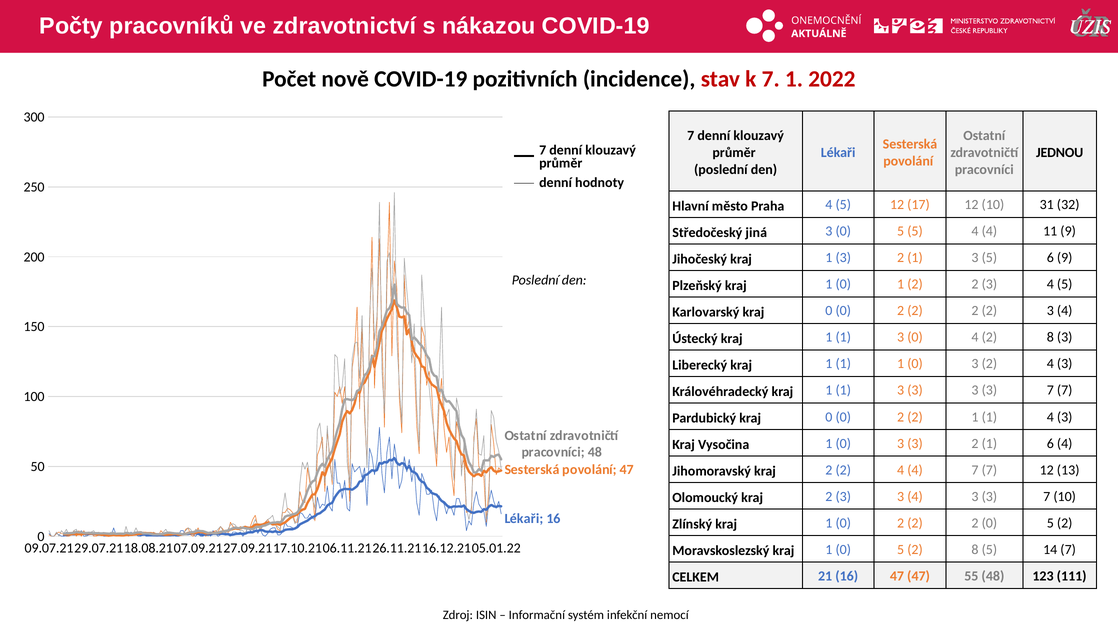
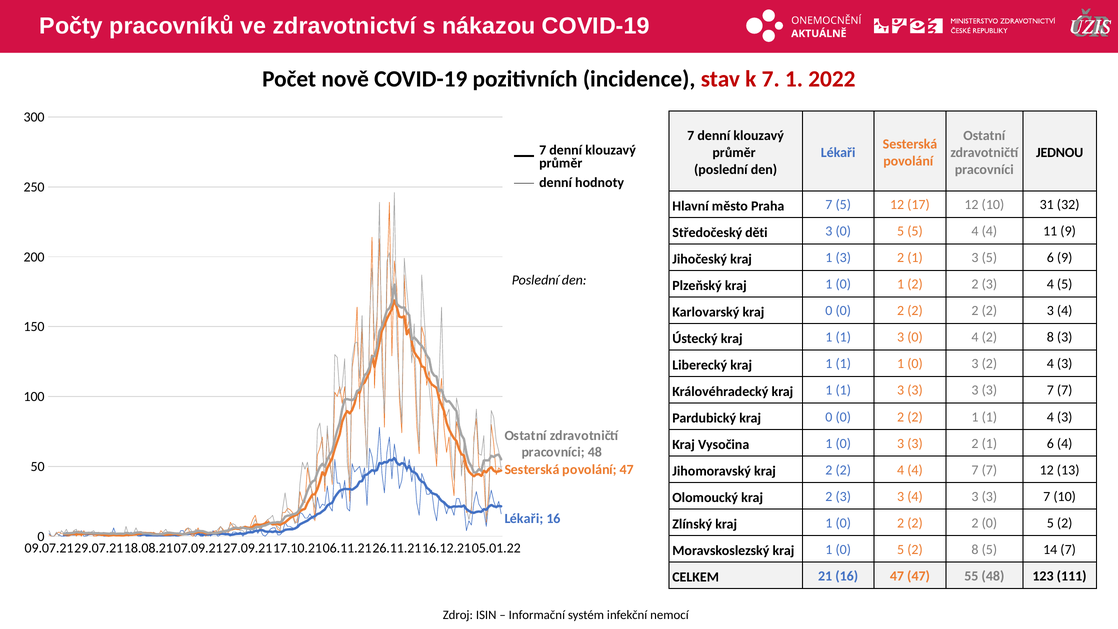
Praha 4: 4 -> 7
jiná: jiná -> děti
